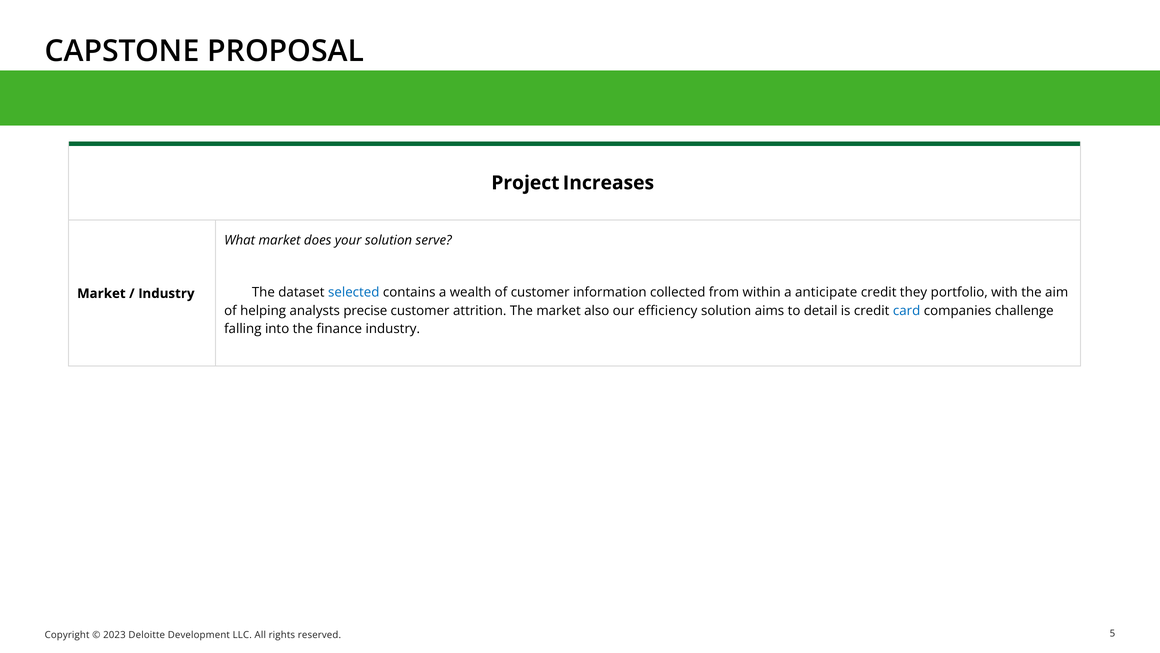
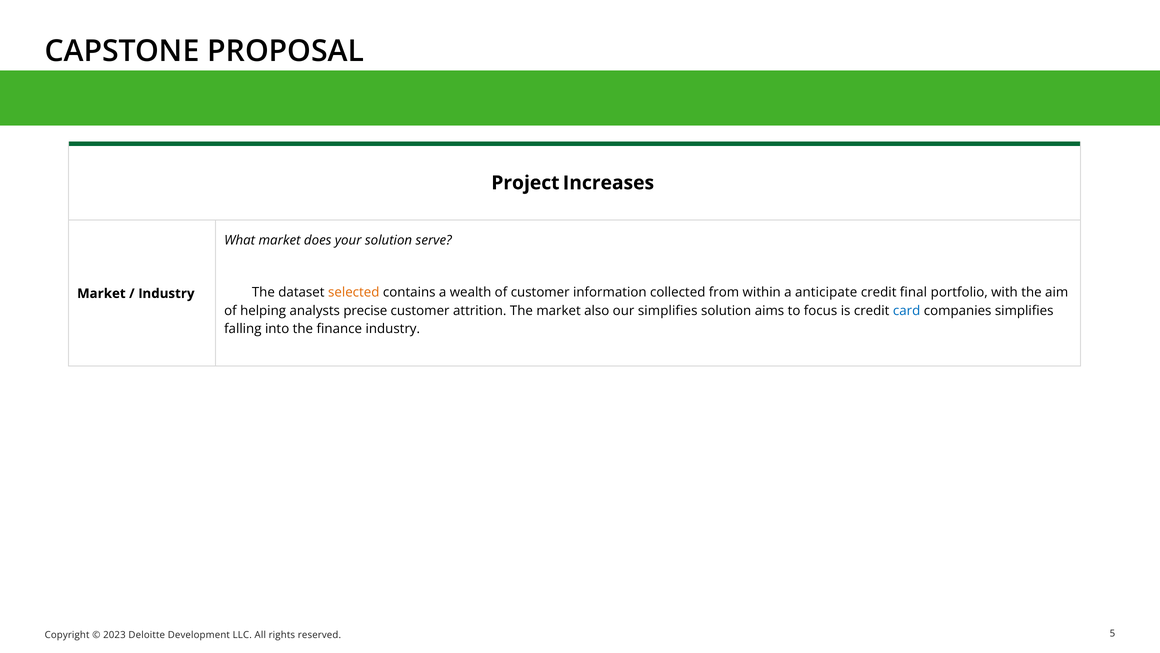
selected colour: blue -> orange
they: they -> final
our efficiency: efficiency -> simplifies
detail: detail -> focus
companies challenge: challenge -> simplifies
